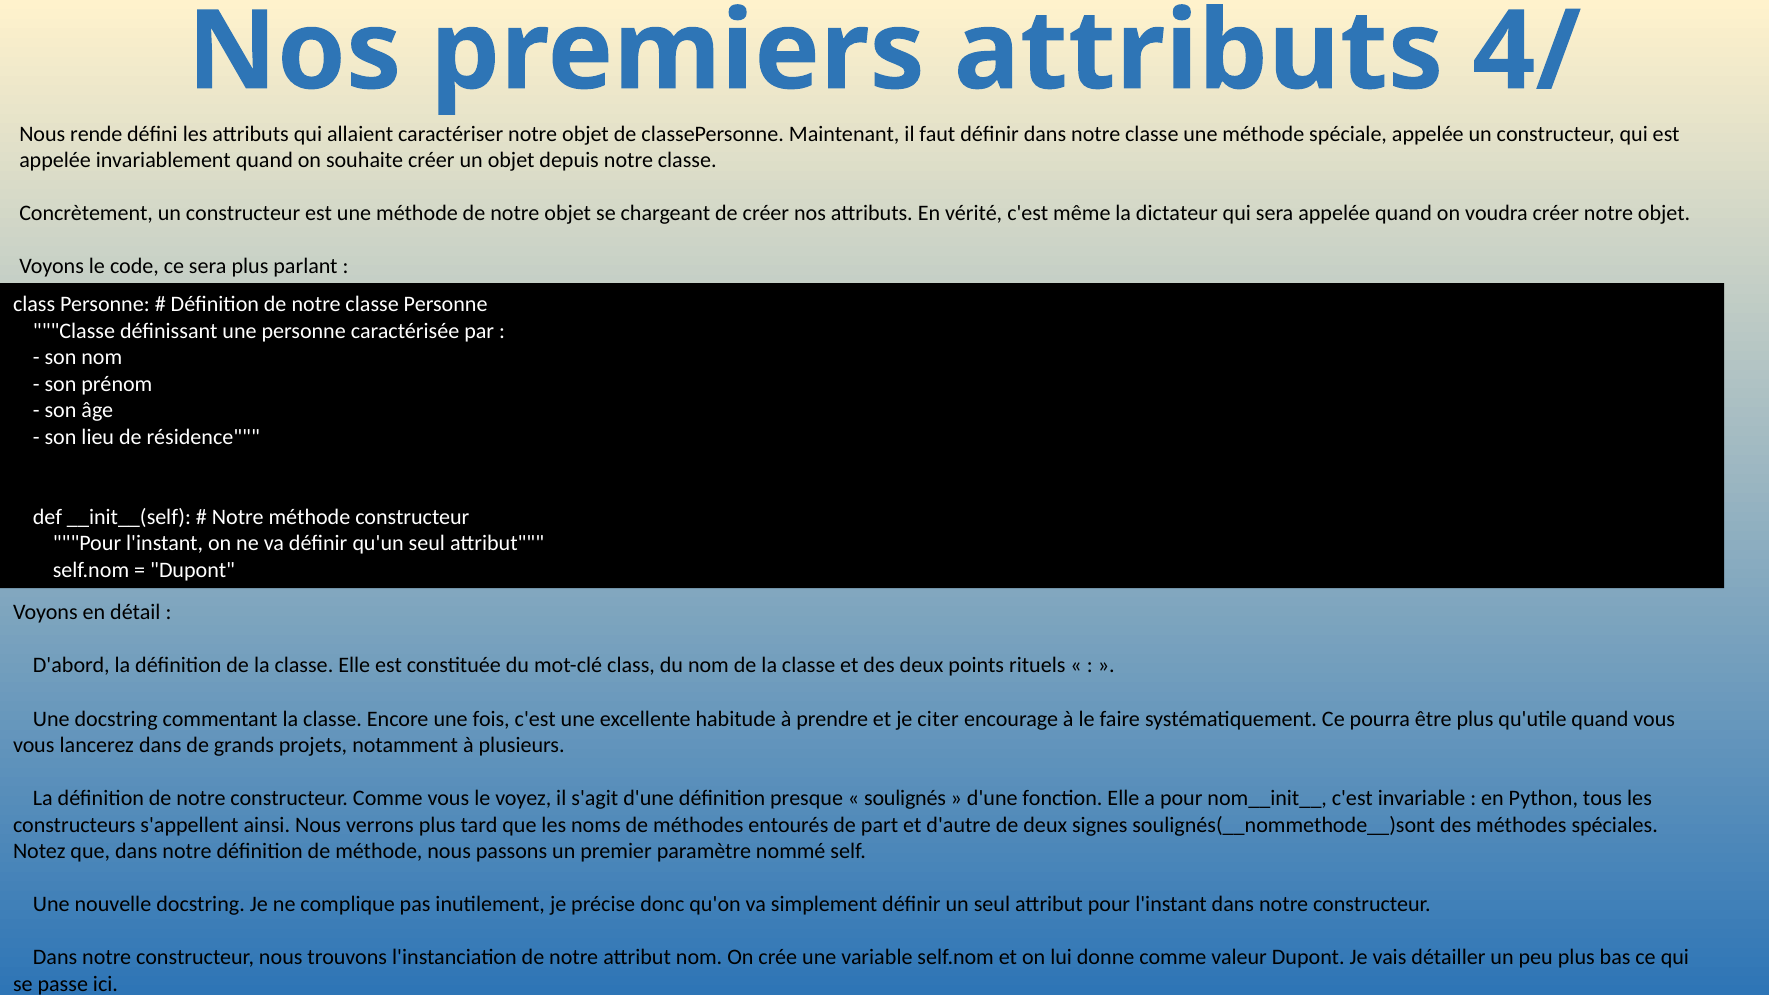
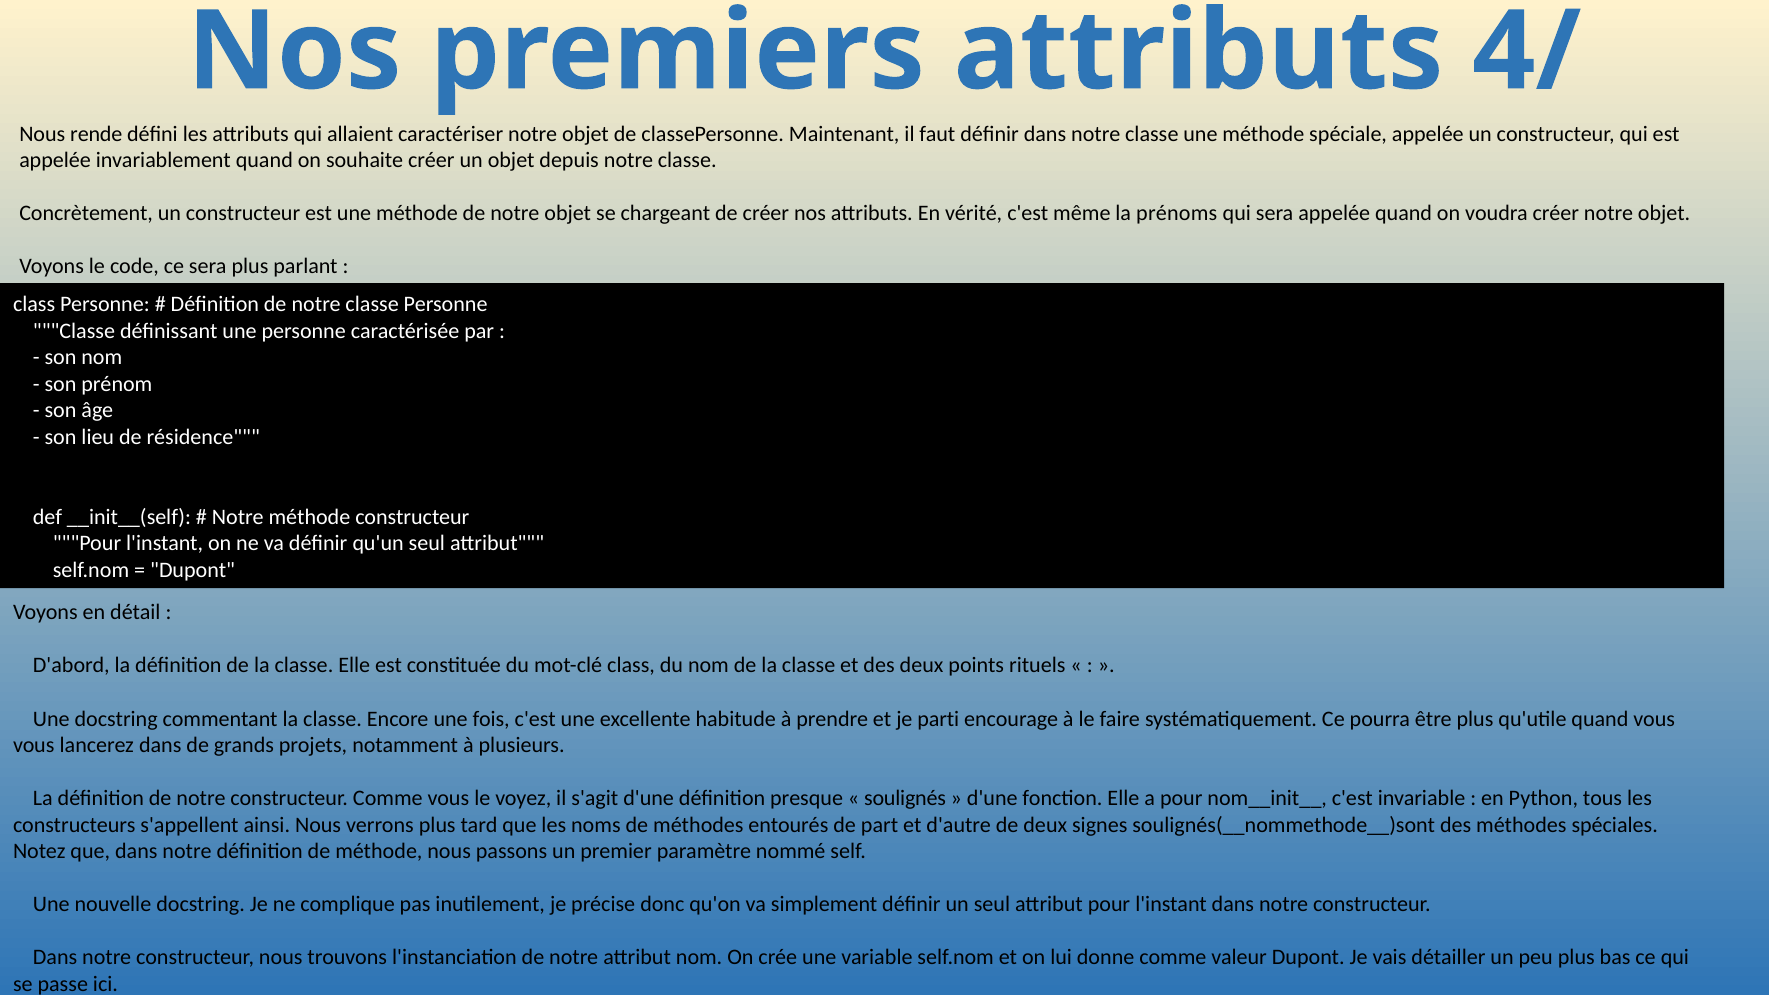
dictateur: dictateur -> prénoms
citer: citer -> parti
